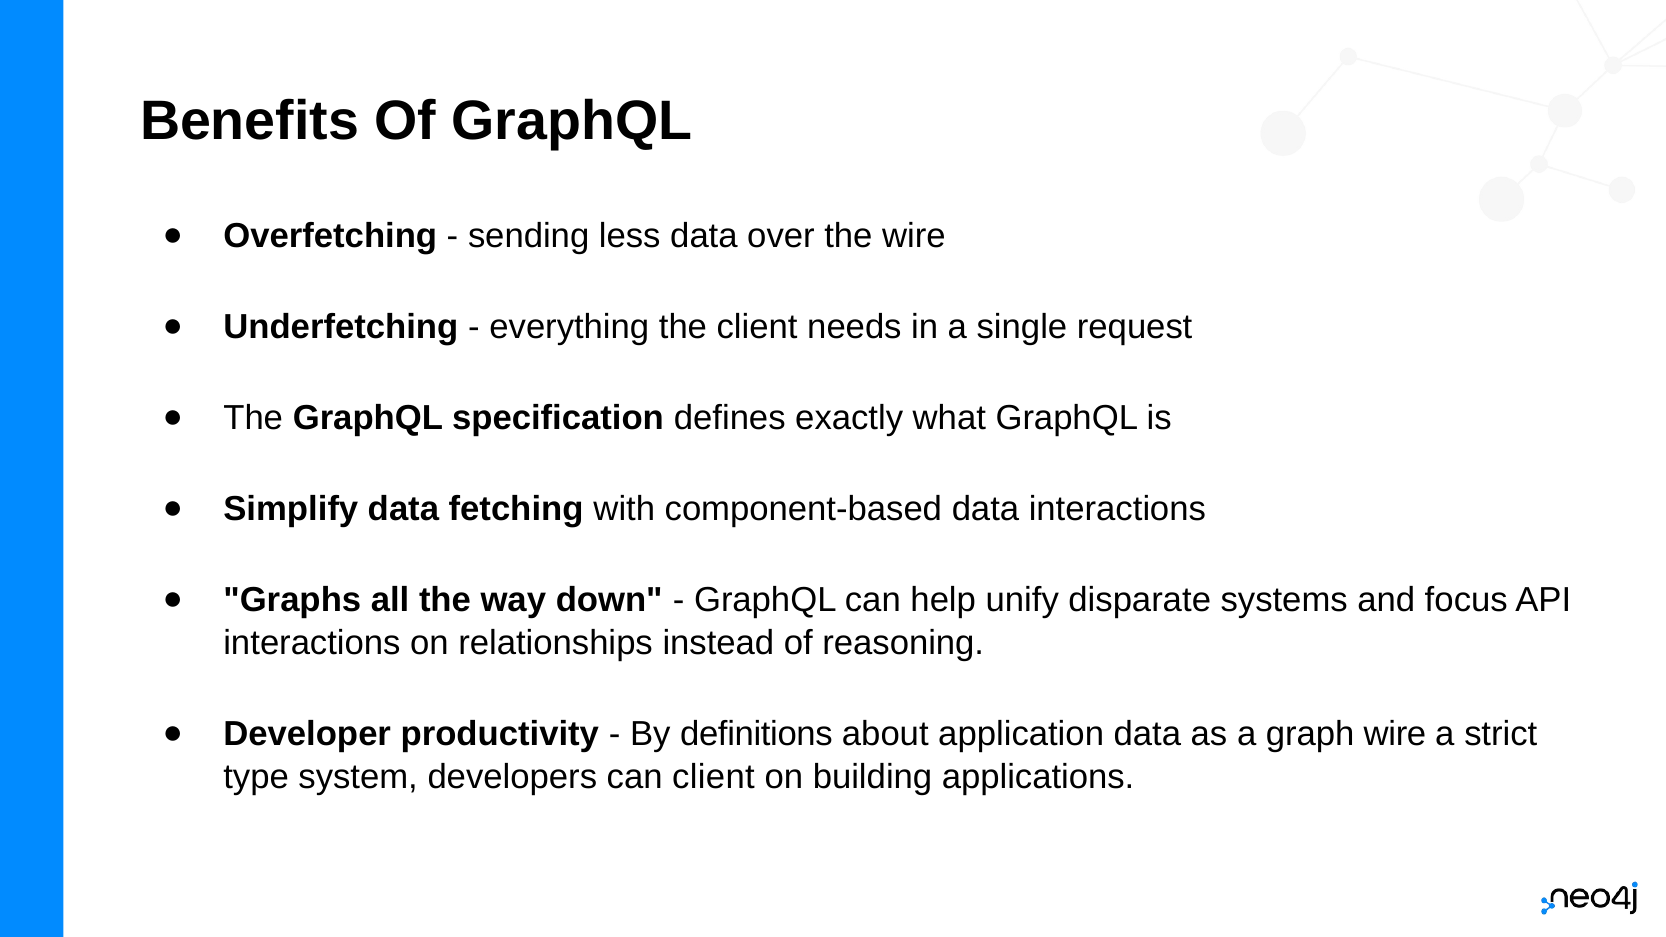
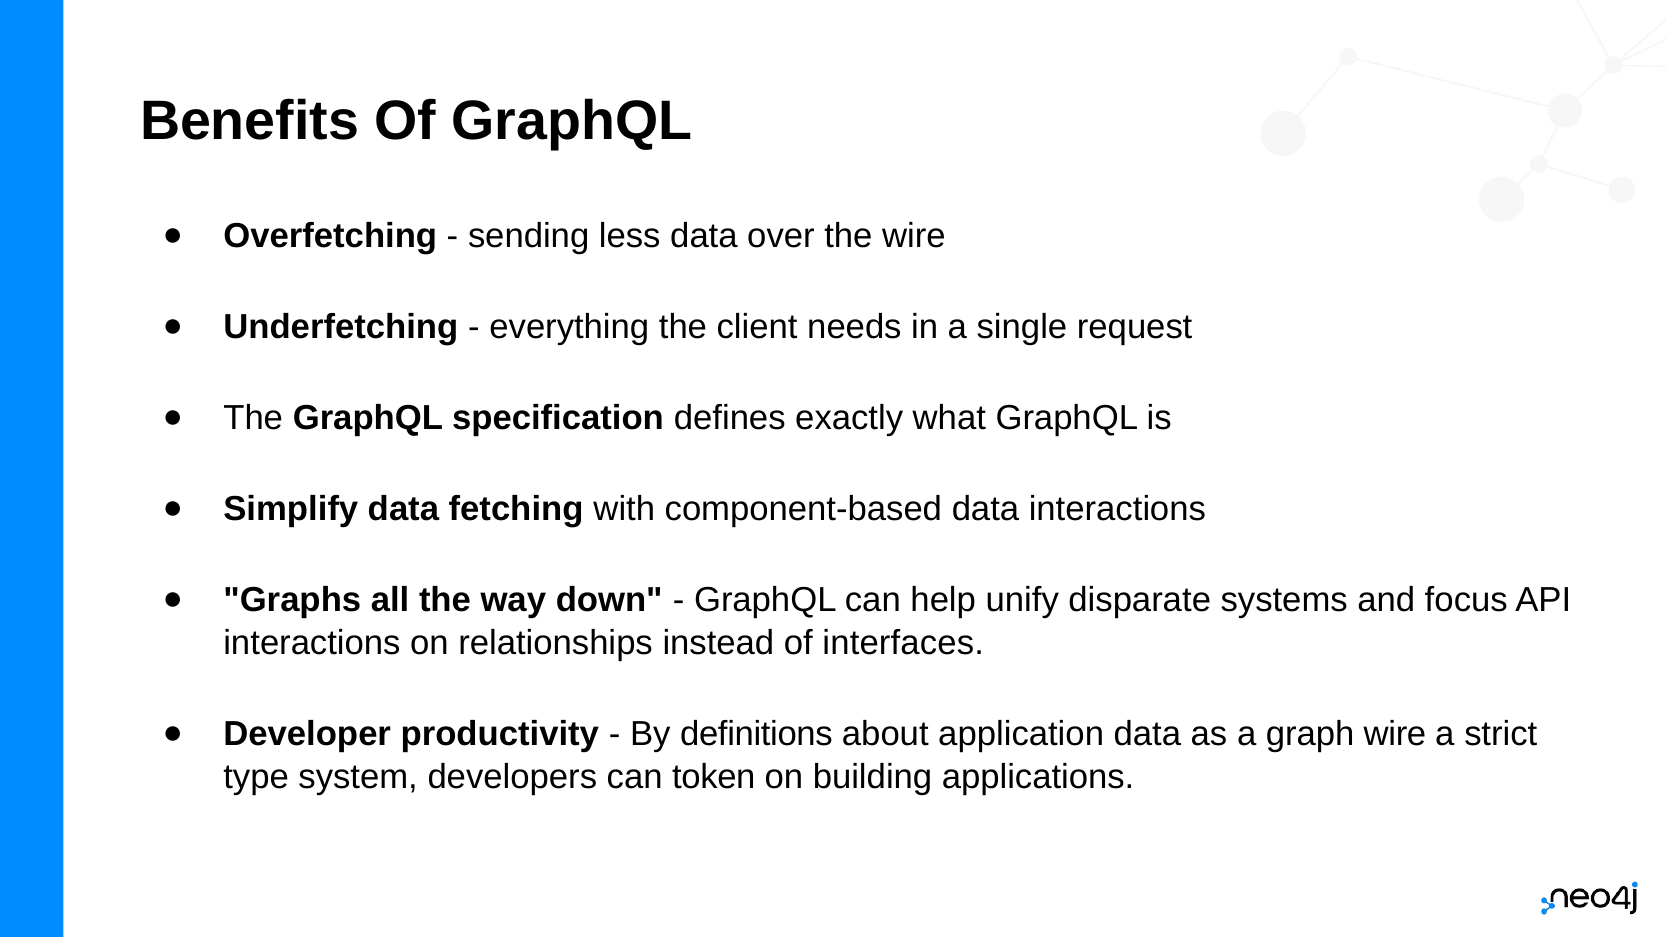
reasoning: reasoning -> interfaces
can client: client -> token
